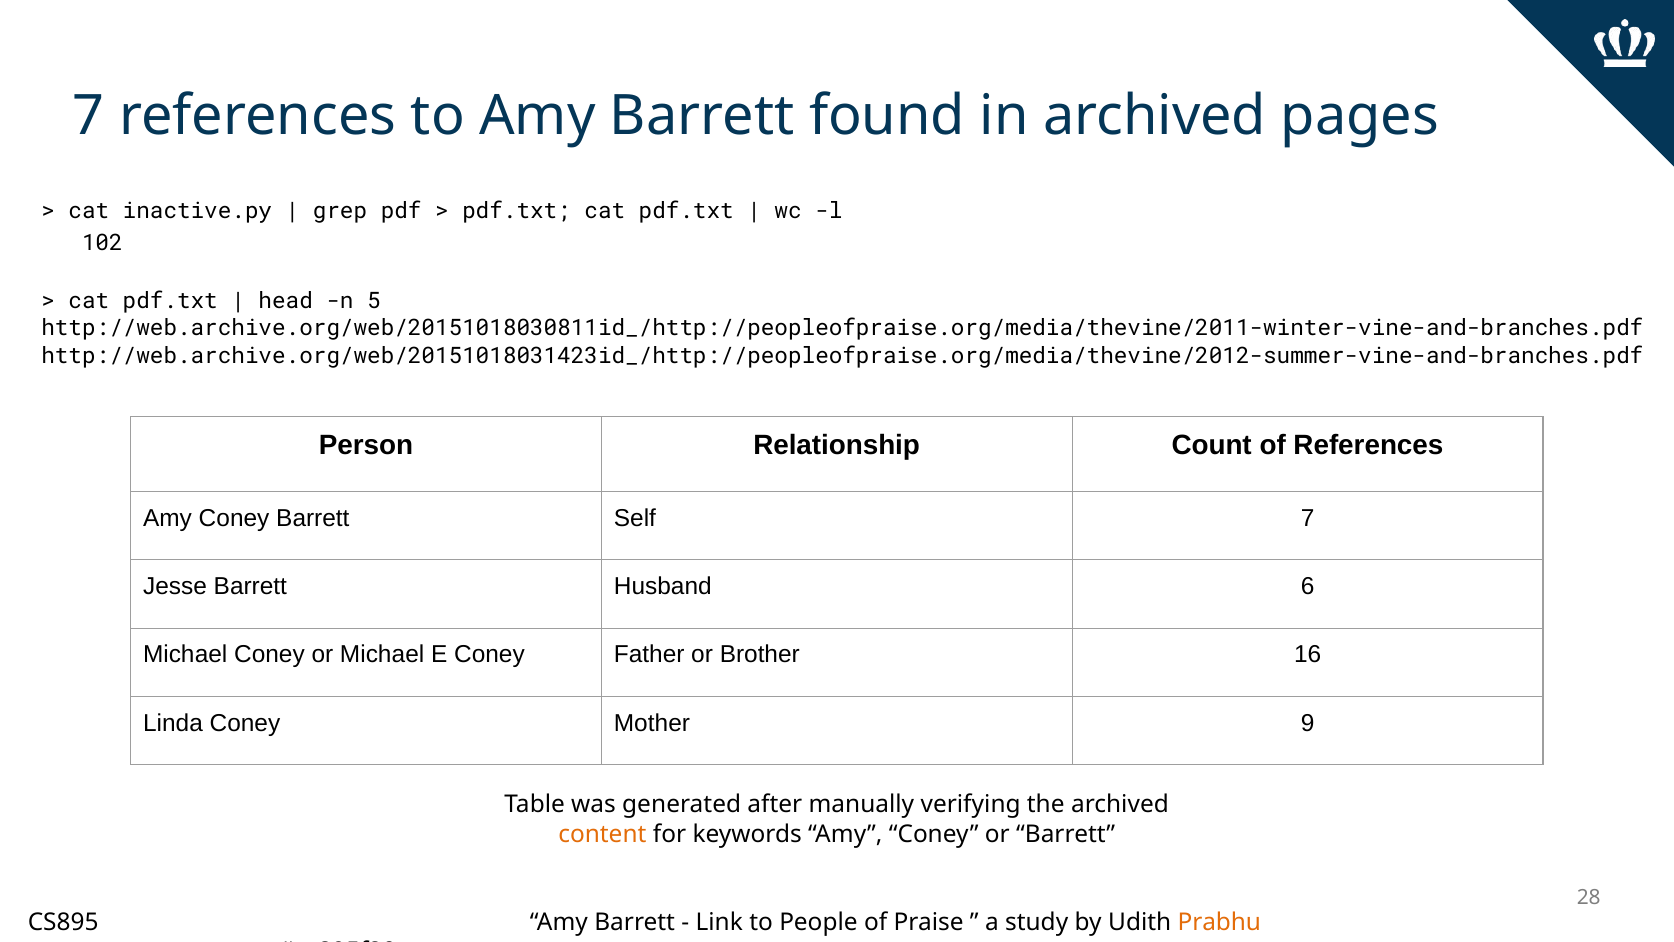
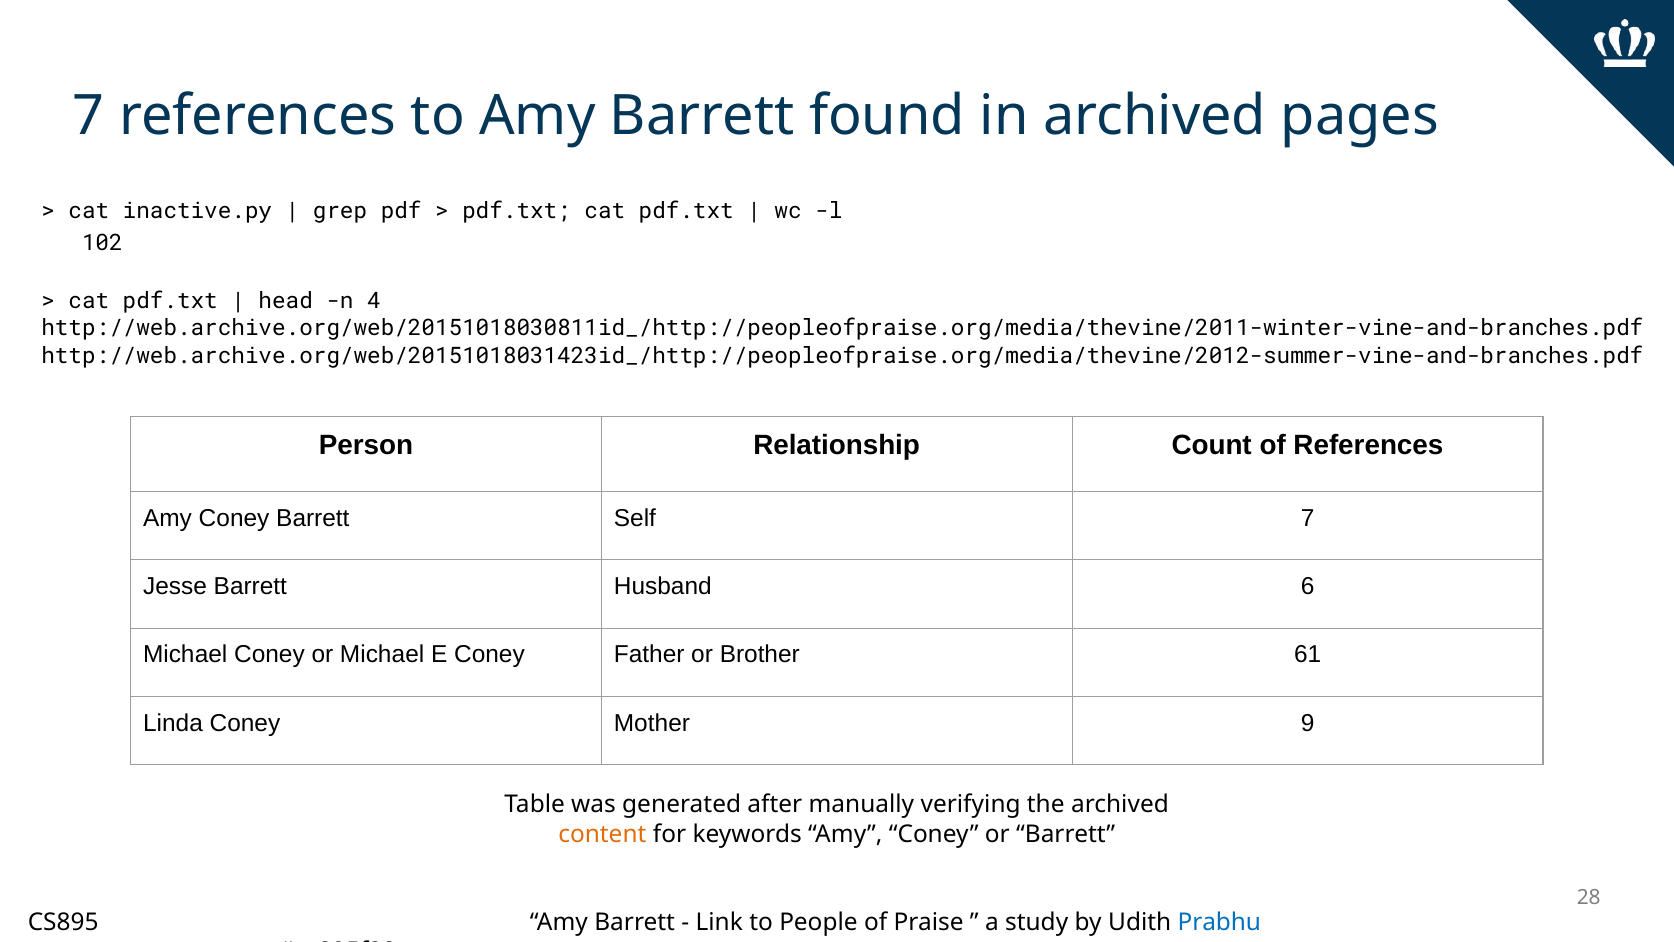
5: 5 -> 4
16: 16 -> 61
Prabhu colour: orange -> blue
